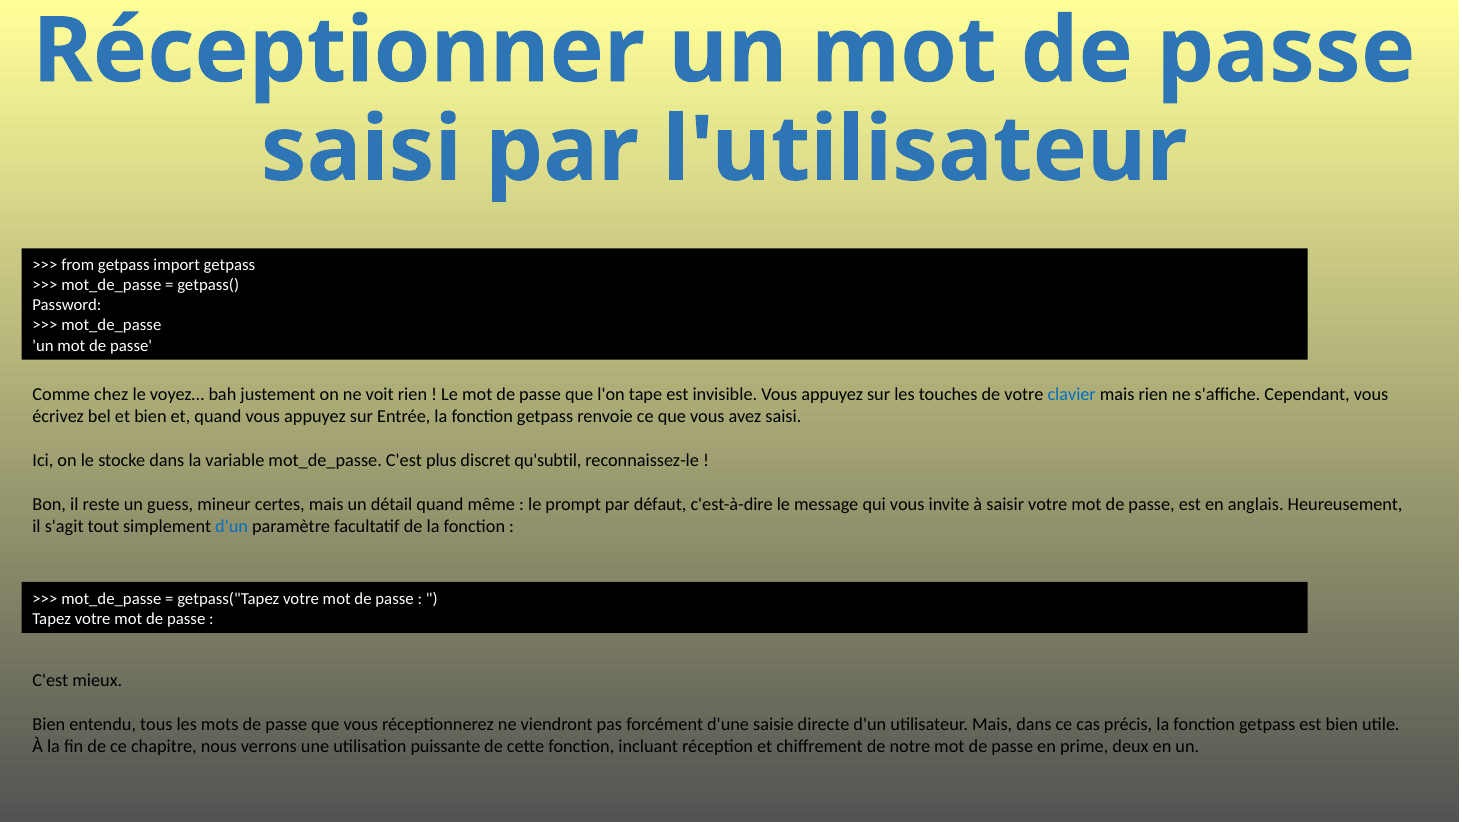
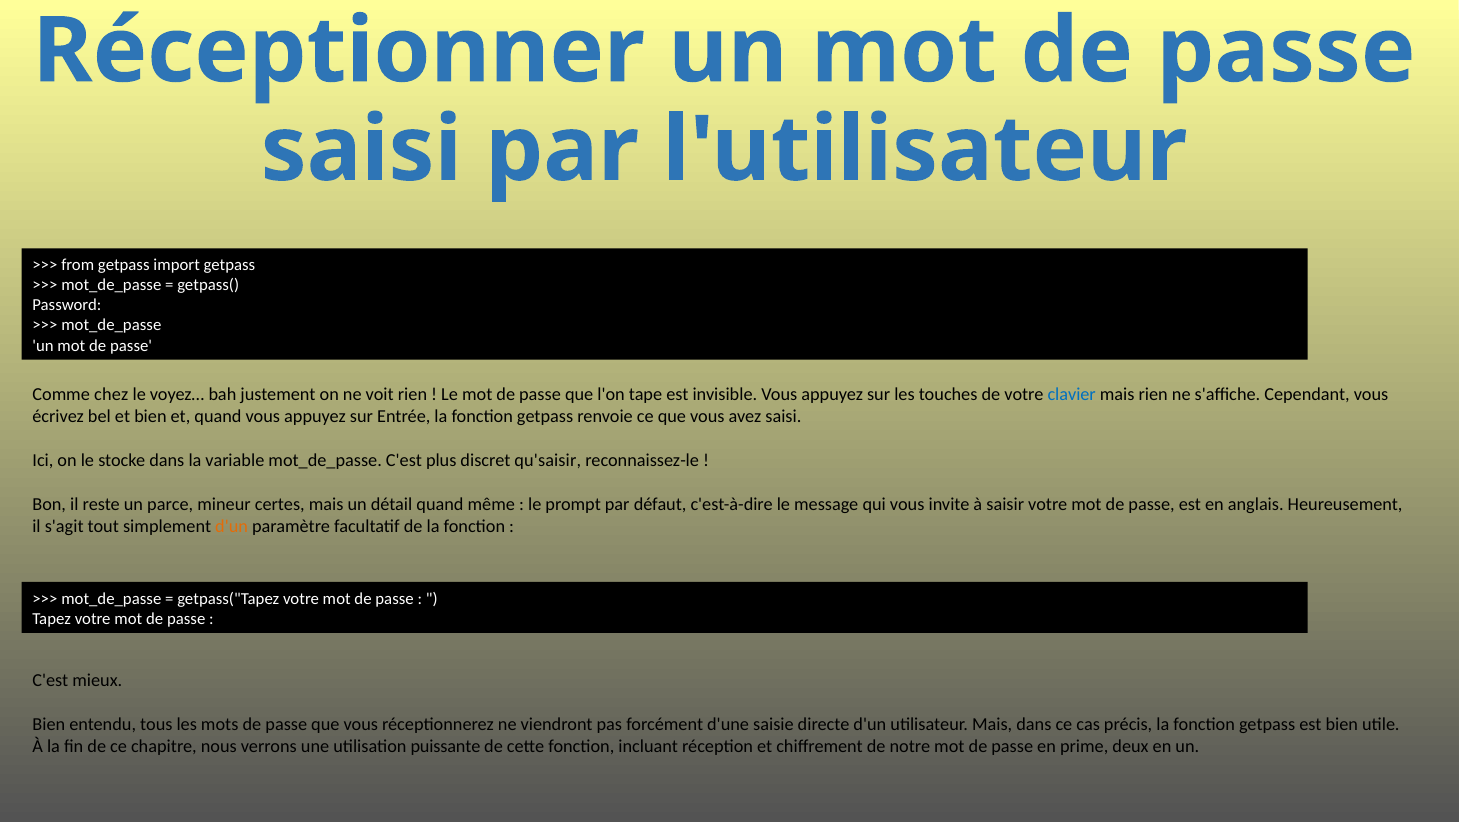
qu'subtil: qu'subtil -> qu'saisir
guess: guess -> parce
d'un at (232, 526) colour: blue -> orange
